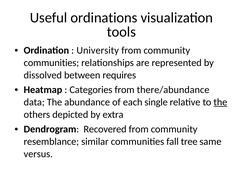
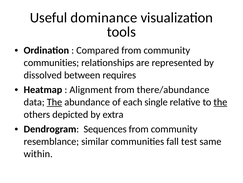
ordinations: ordinations -> dominance
University: University -> Compared
Categories: Categories -> Alignment
The at (54, 102) underline: none -> present
Recovered: Recovered -> Sequences
tree: tree -> test
versus: versus -> within
